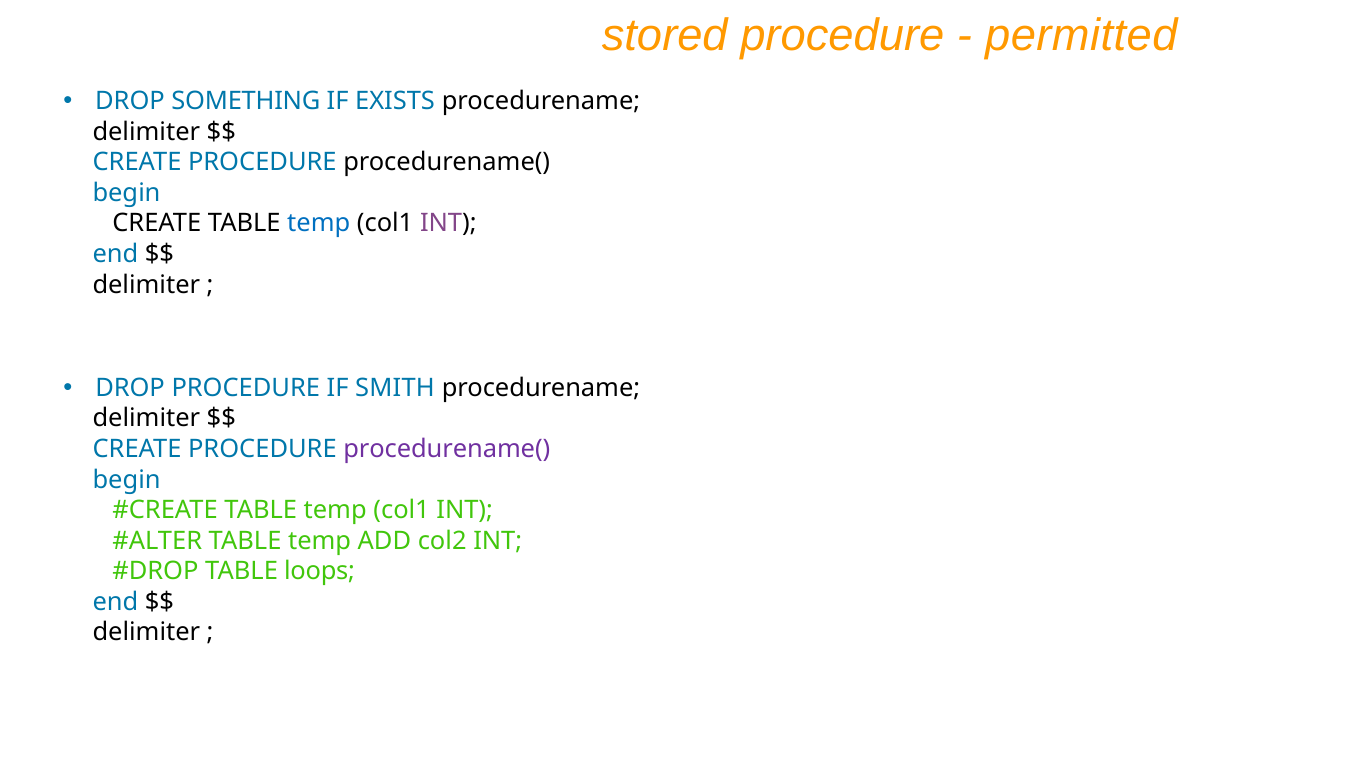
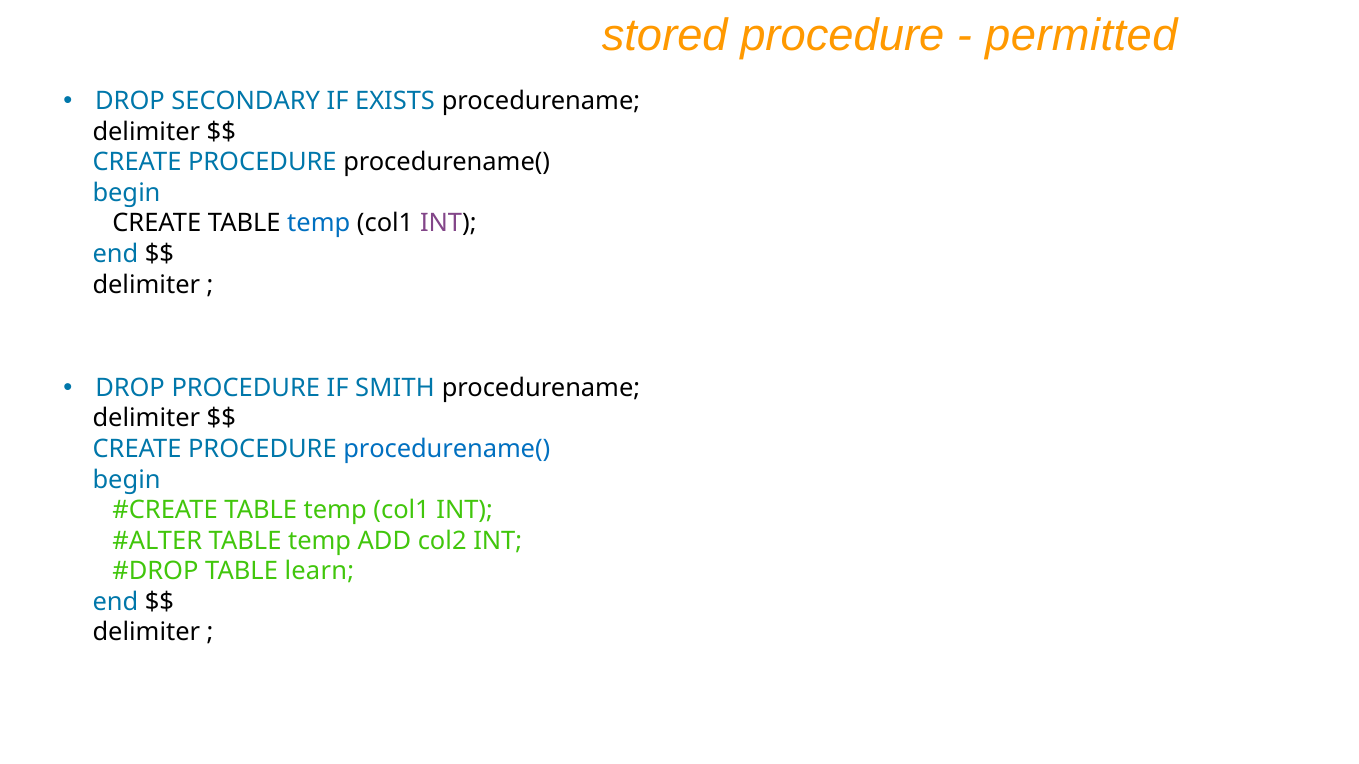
SOMETHING: SOMETHING -> SECONDARY
procedurename( at (447, 449) colour: purple -> blue
loops: loops -> learn
